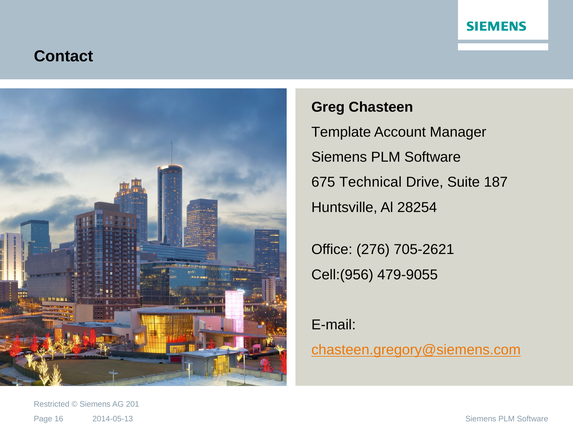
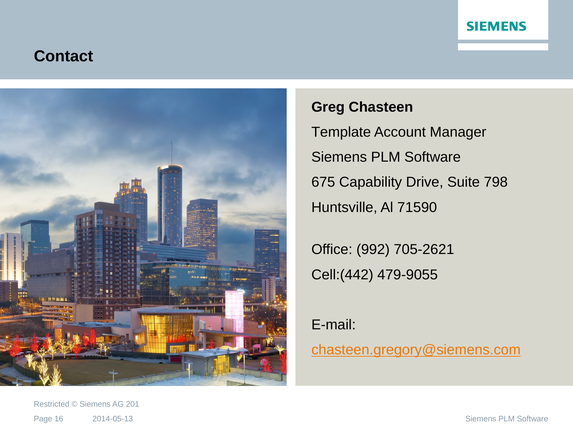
Technical: Technical -> Capability
187: 187 -> 798
28254: 28254 -> 71590
276: 276 -> 992
Cell:(956: Cell:(956 -> Cell:(442
